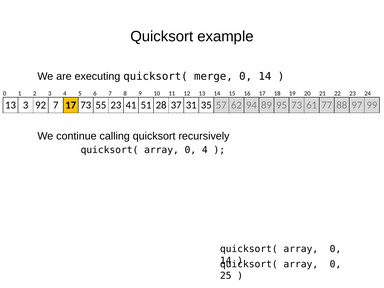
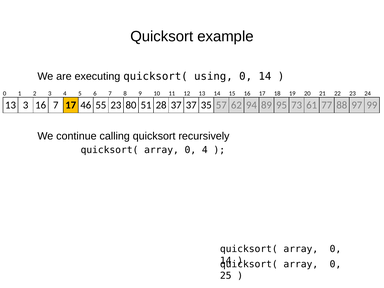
merge: merge -> using
3 92: 92 -> 16
17 73: 73 -> 46
41: 41 -> 80
37 31: 31 -> 37
